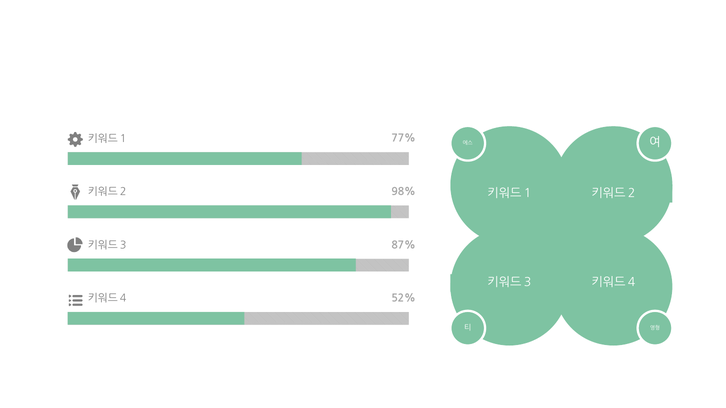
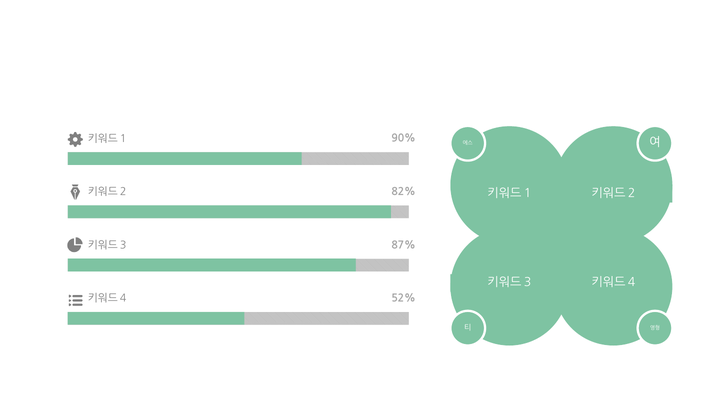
77%: 77% -> 90%
98%: 98% -> 82%
